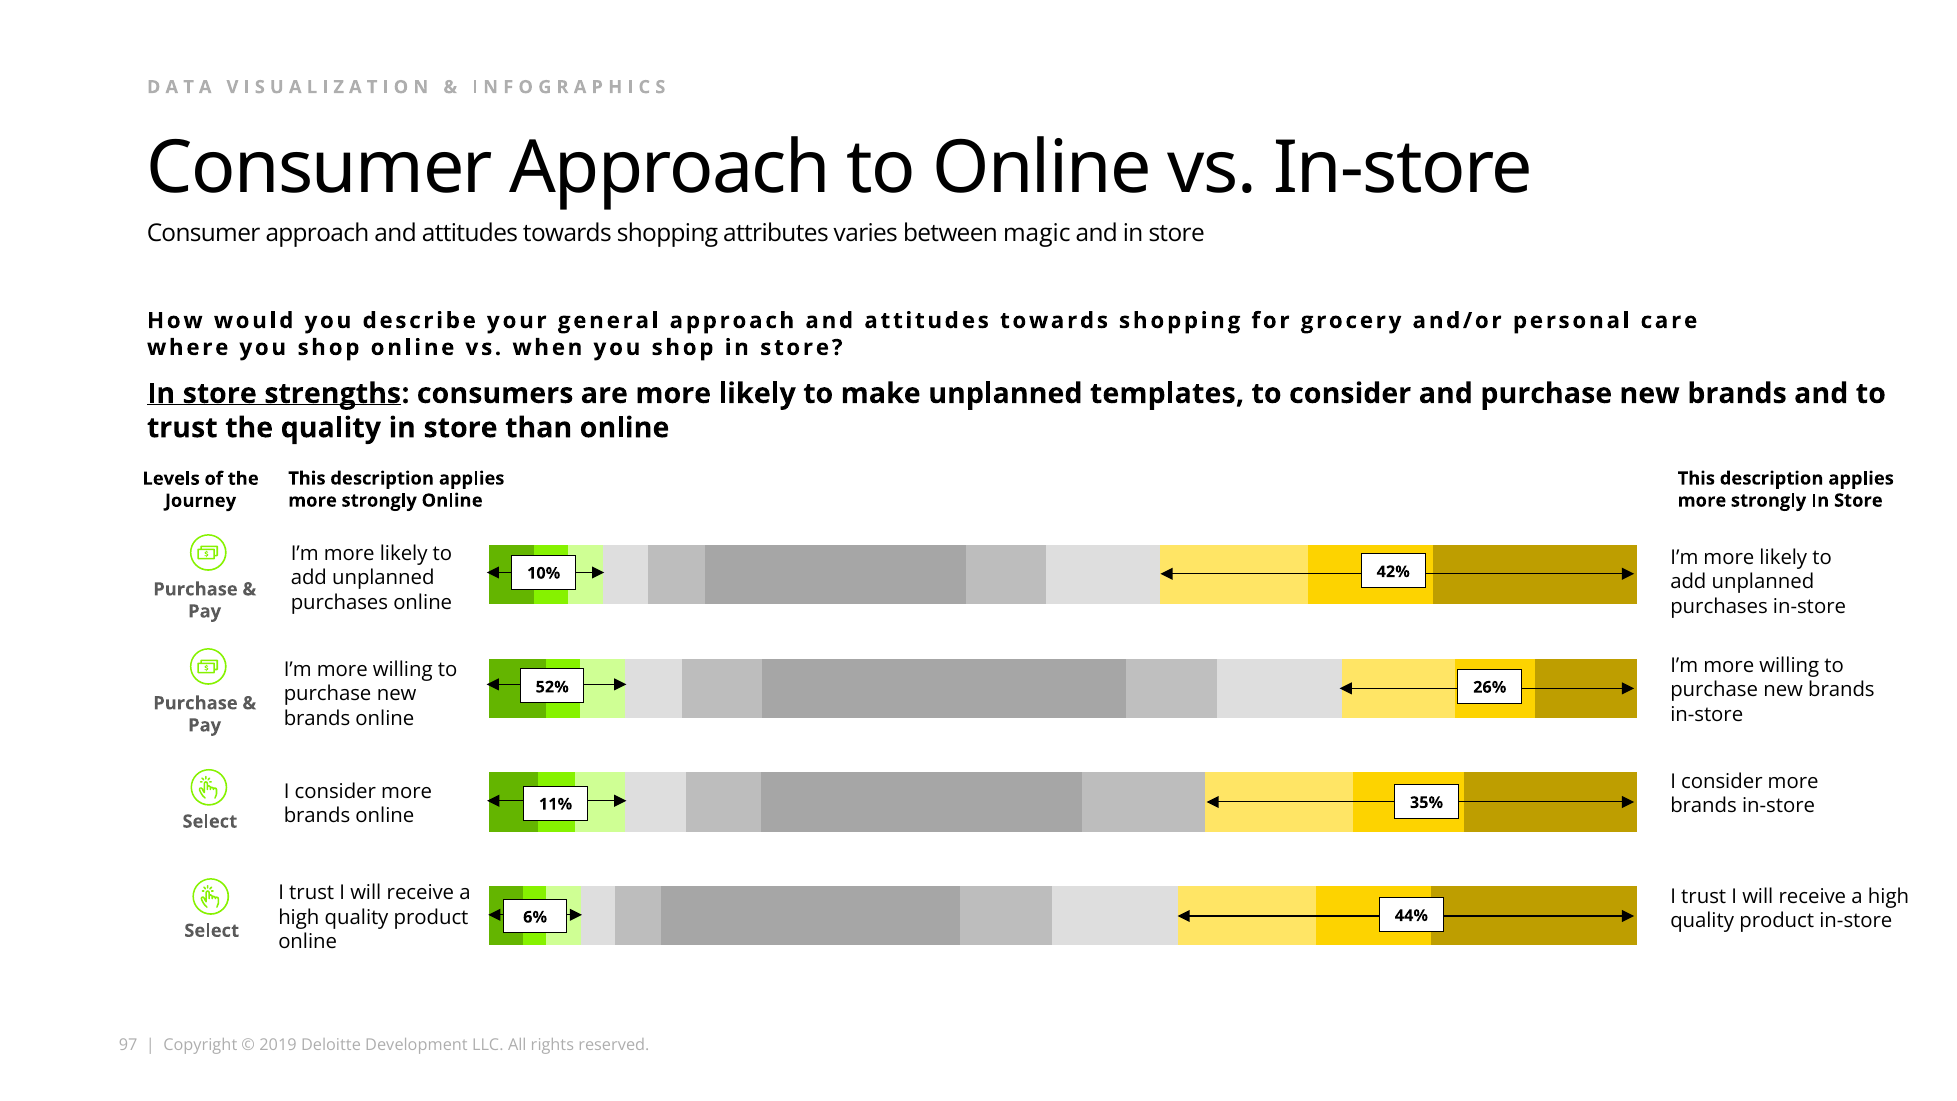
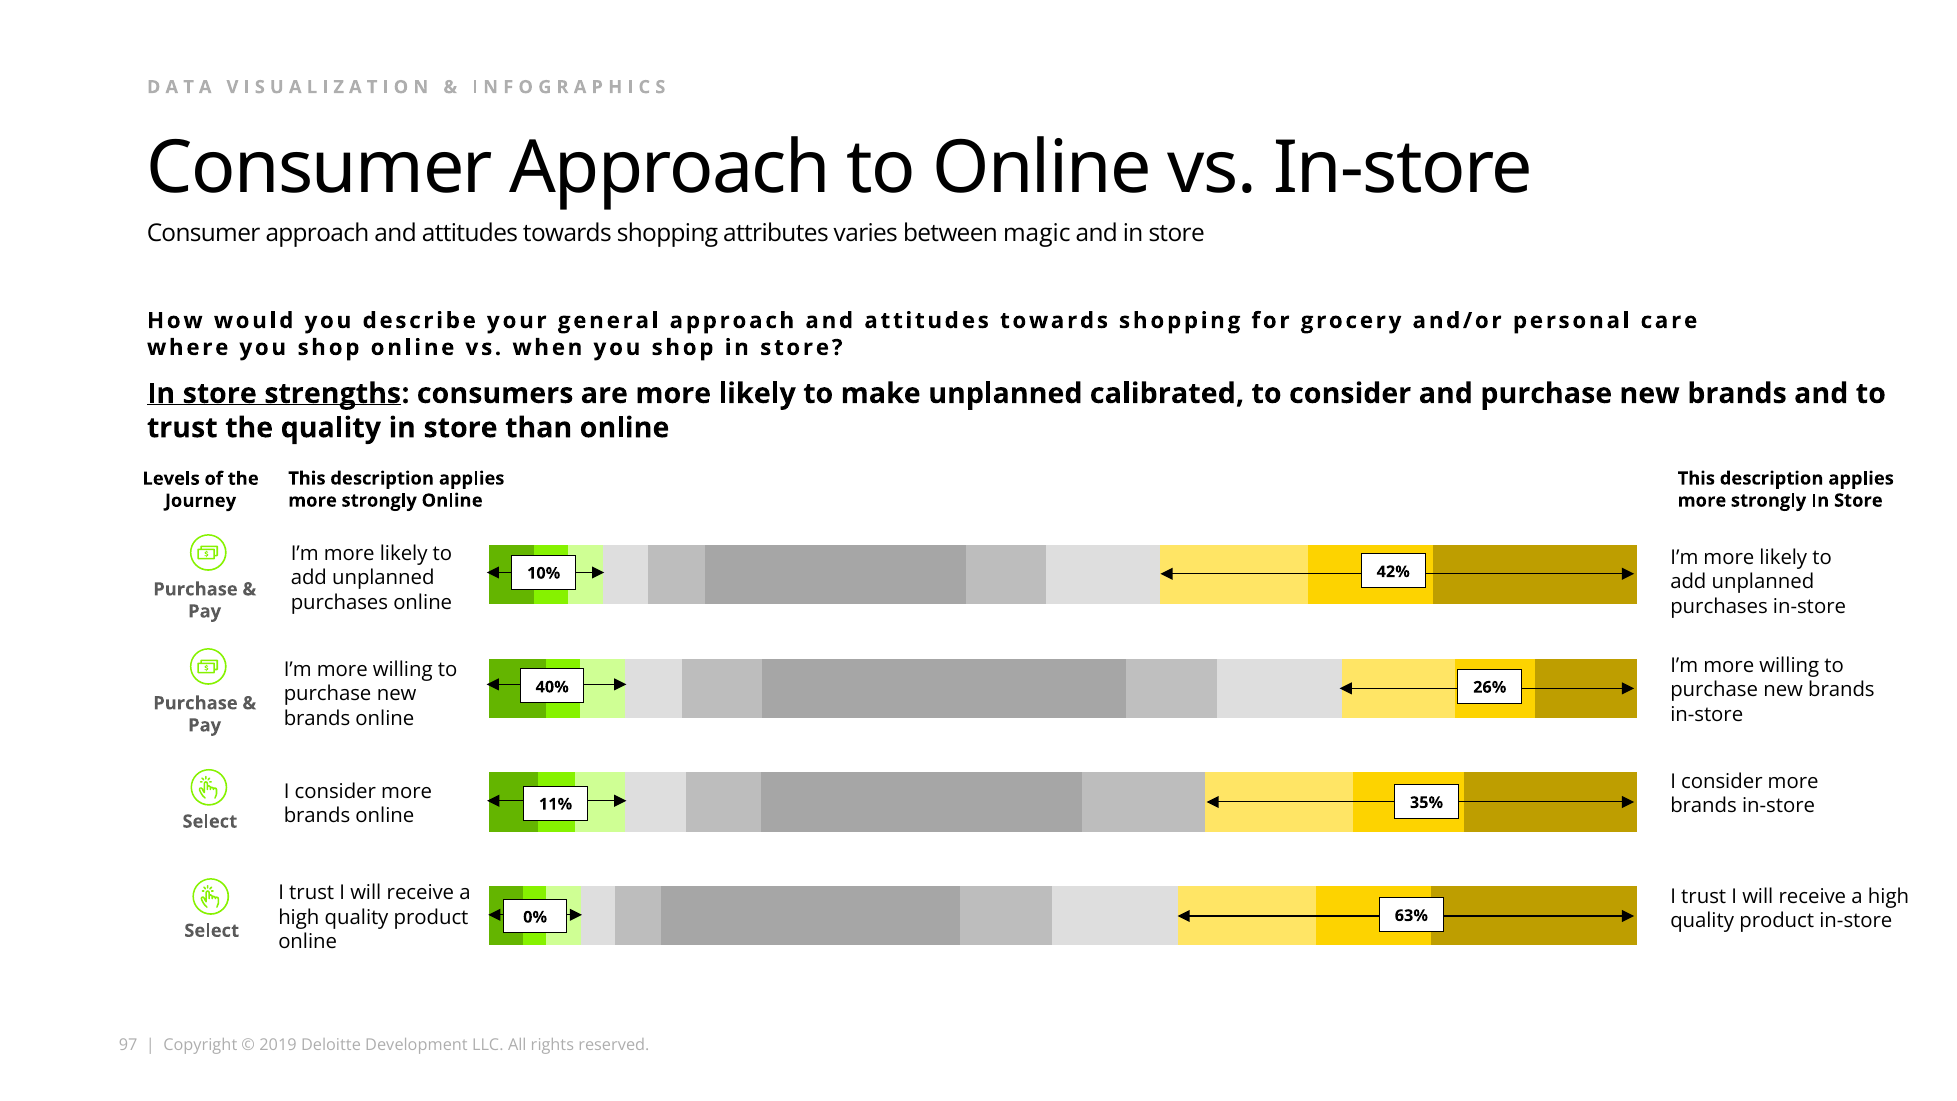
templates: templates -> calibrated
52%: 52% -> 40%
44%: 44% -> 63%
6%: 6% -> 0%
